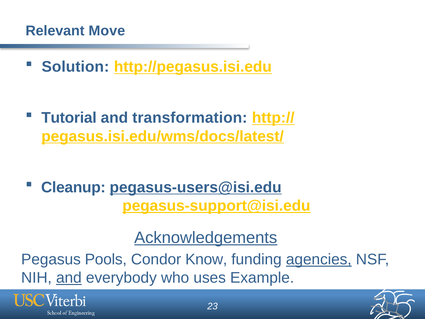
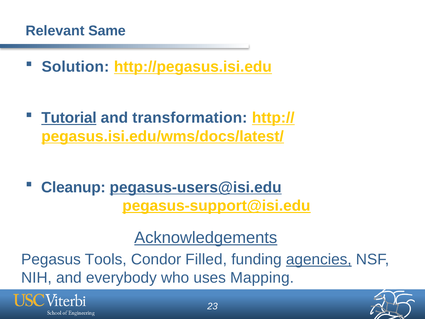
Move: Move -> Same
Tutorial underline: none -> present
Pools: Pools -> Tools
Know: Know -> Filled
and at (69, 278) underline: present -> none
Example: Example -> Mapping
